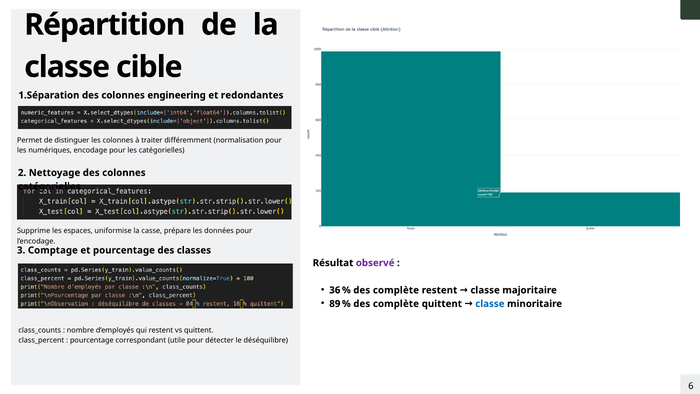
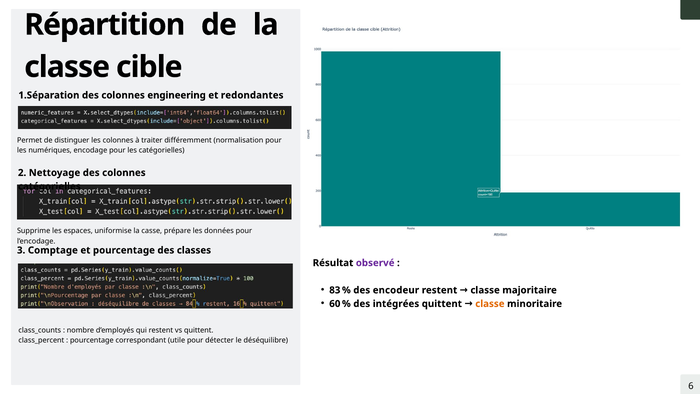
36: 36 -> 83
complète at (396, 290): complète -> encodeur
89: 89 -> 60
complète at (396, 304): complète -> intégrées
classe at (490, 304) colour: blue -> orange
